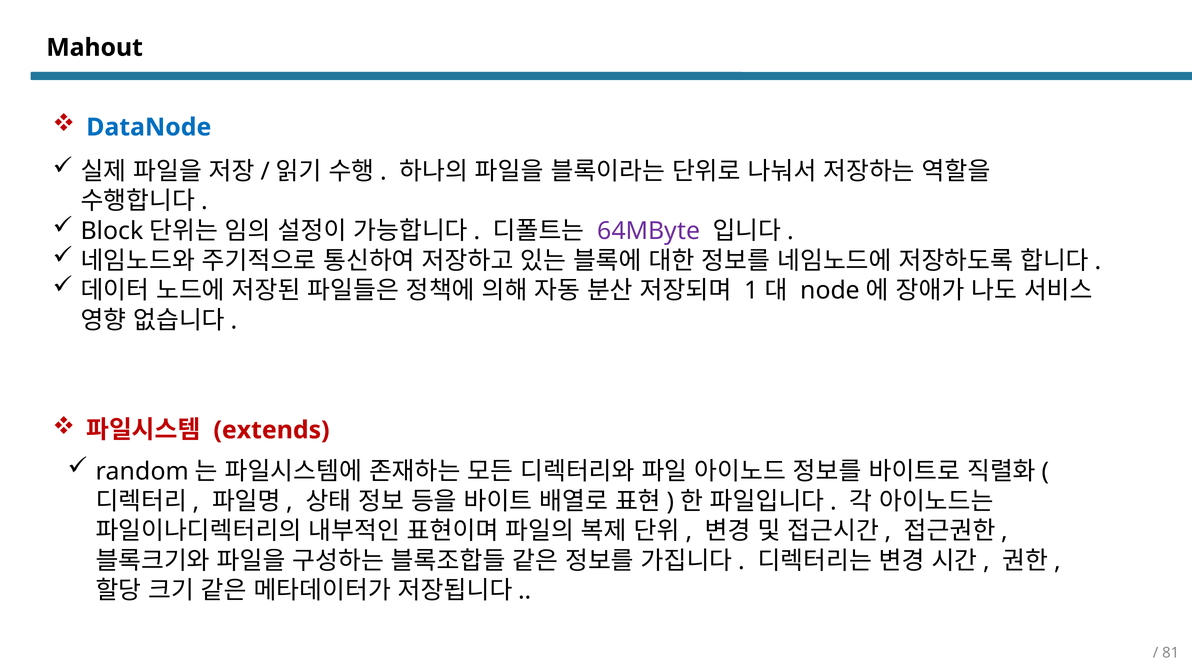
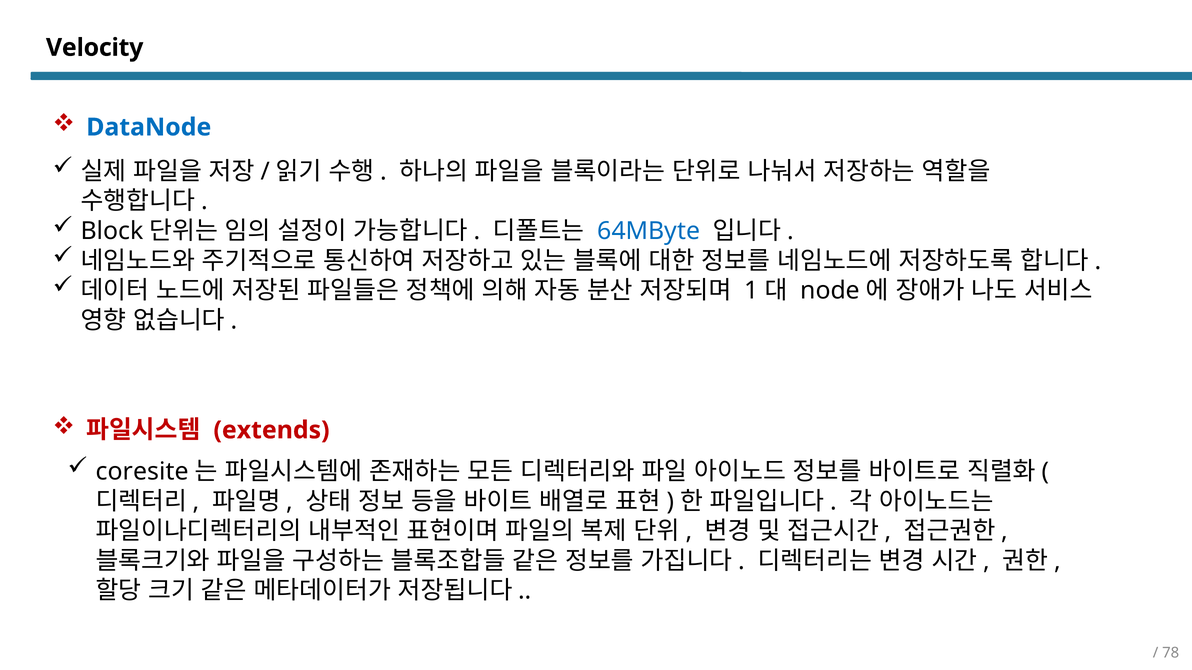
Mahout: Mahout -> Velocity
64MByte colour: purple -> blue
random: random -> coresite
81: 81 -> 78
